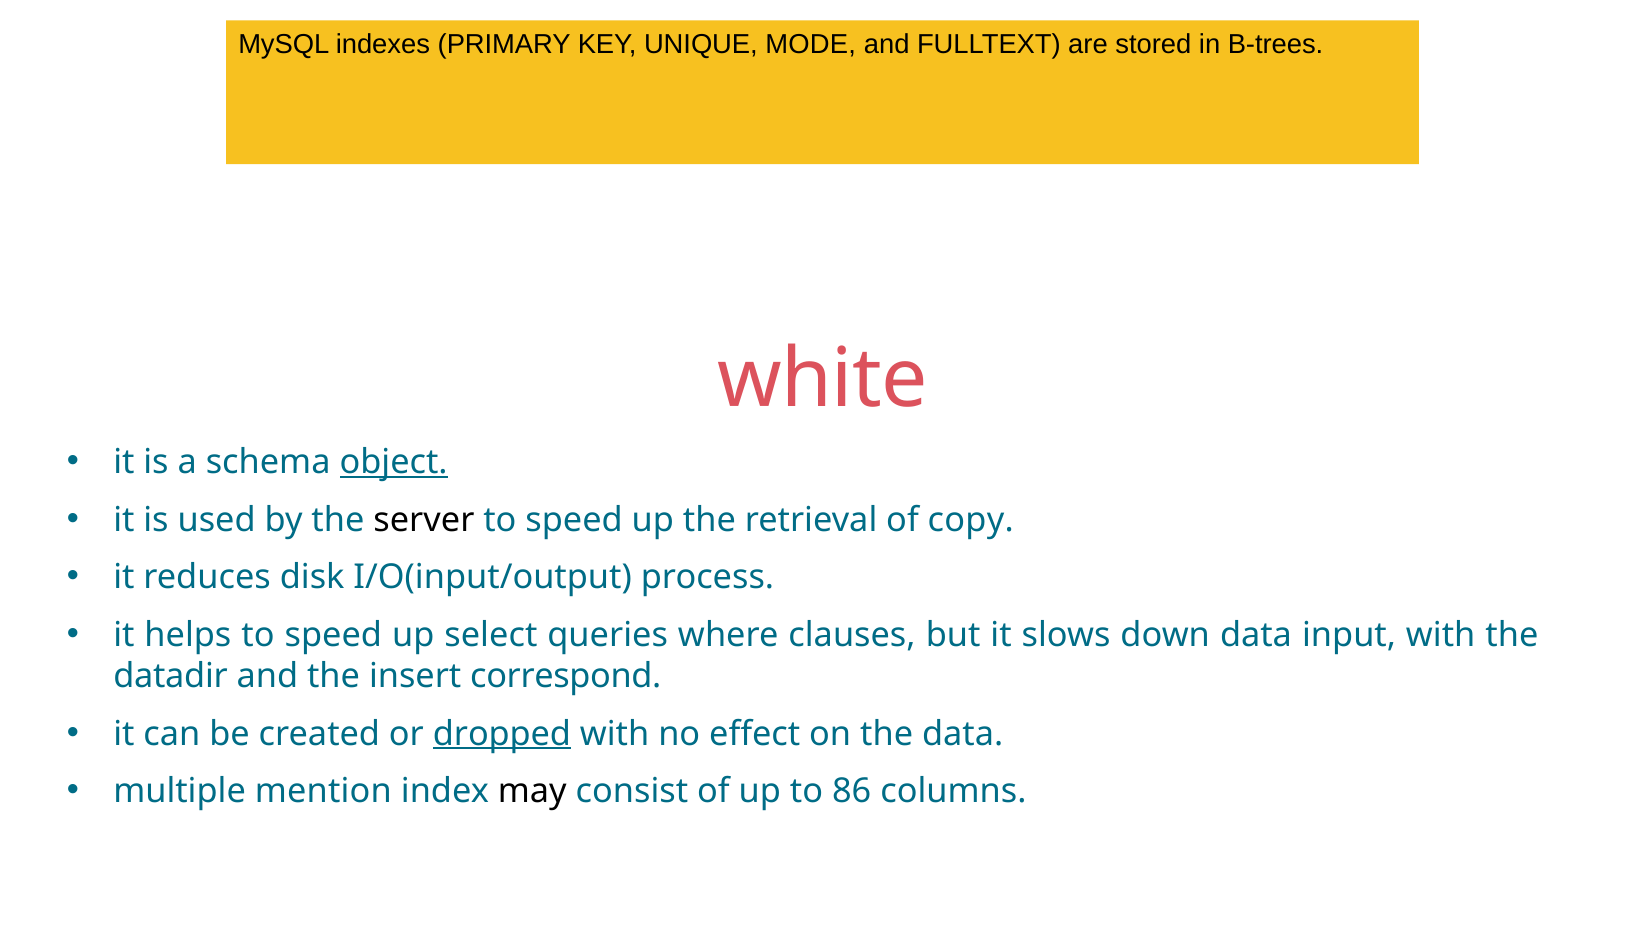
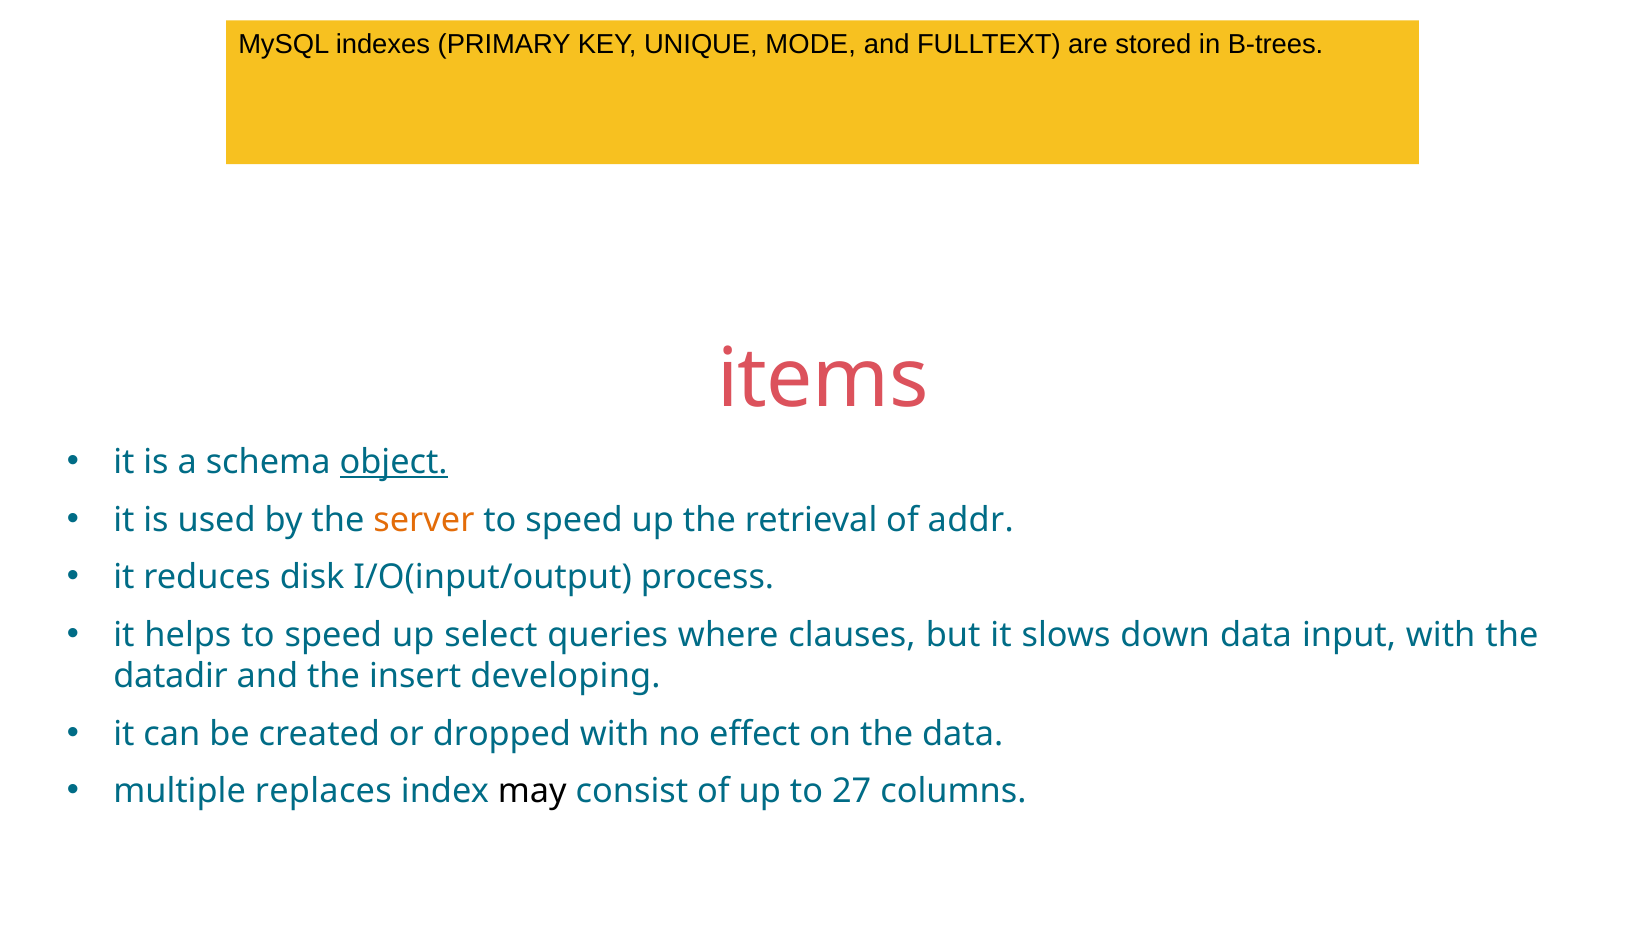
white: white -> items
server colour: black -> orange
copy: copy -> addr
correspond: correspond -> developing
dropped underline: present -> none
mention: mention -> replaces
86: 86 -> 27
